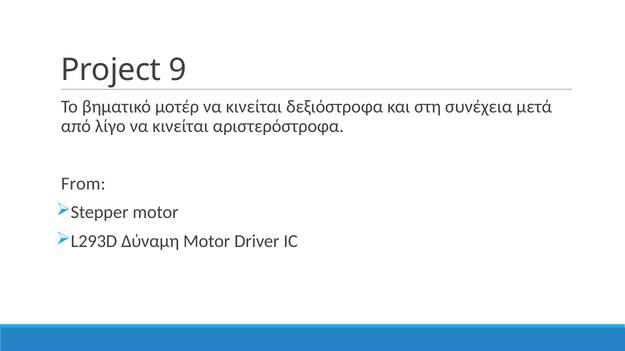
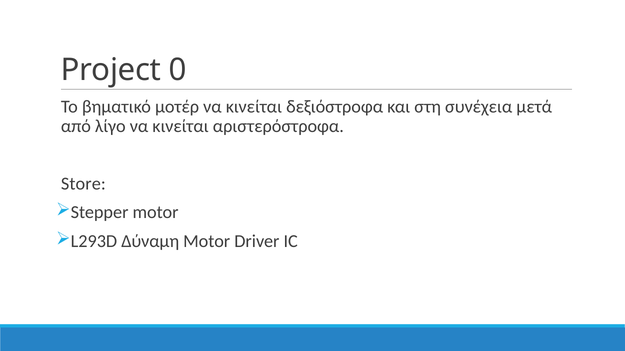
9: 9 -> 0
From: From -> Store
